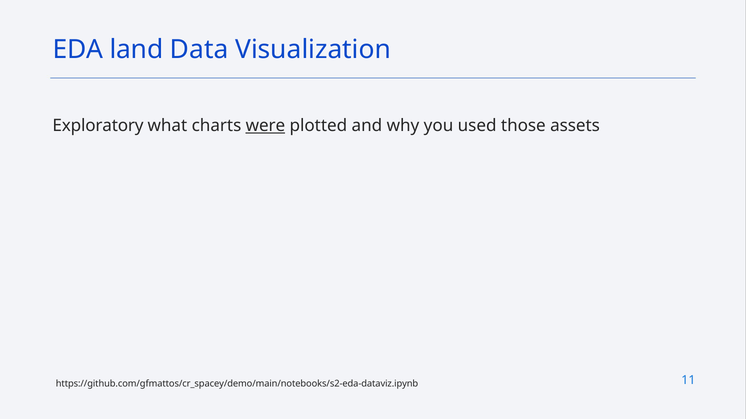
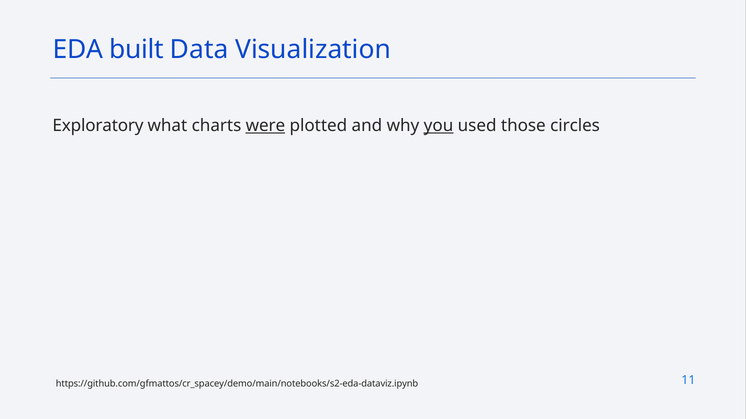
land: land -> built
you underline: none -> present
assets: assets -> circles
